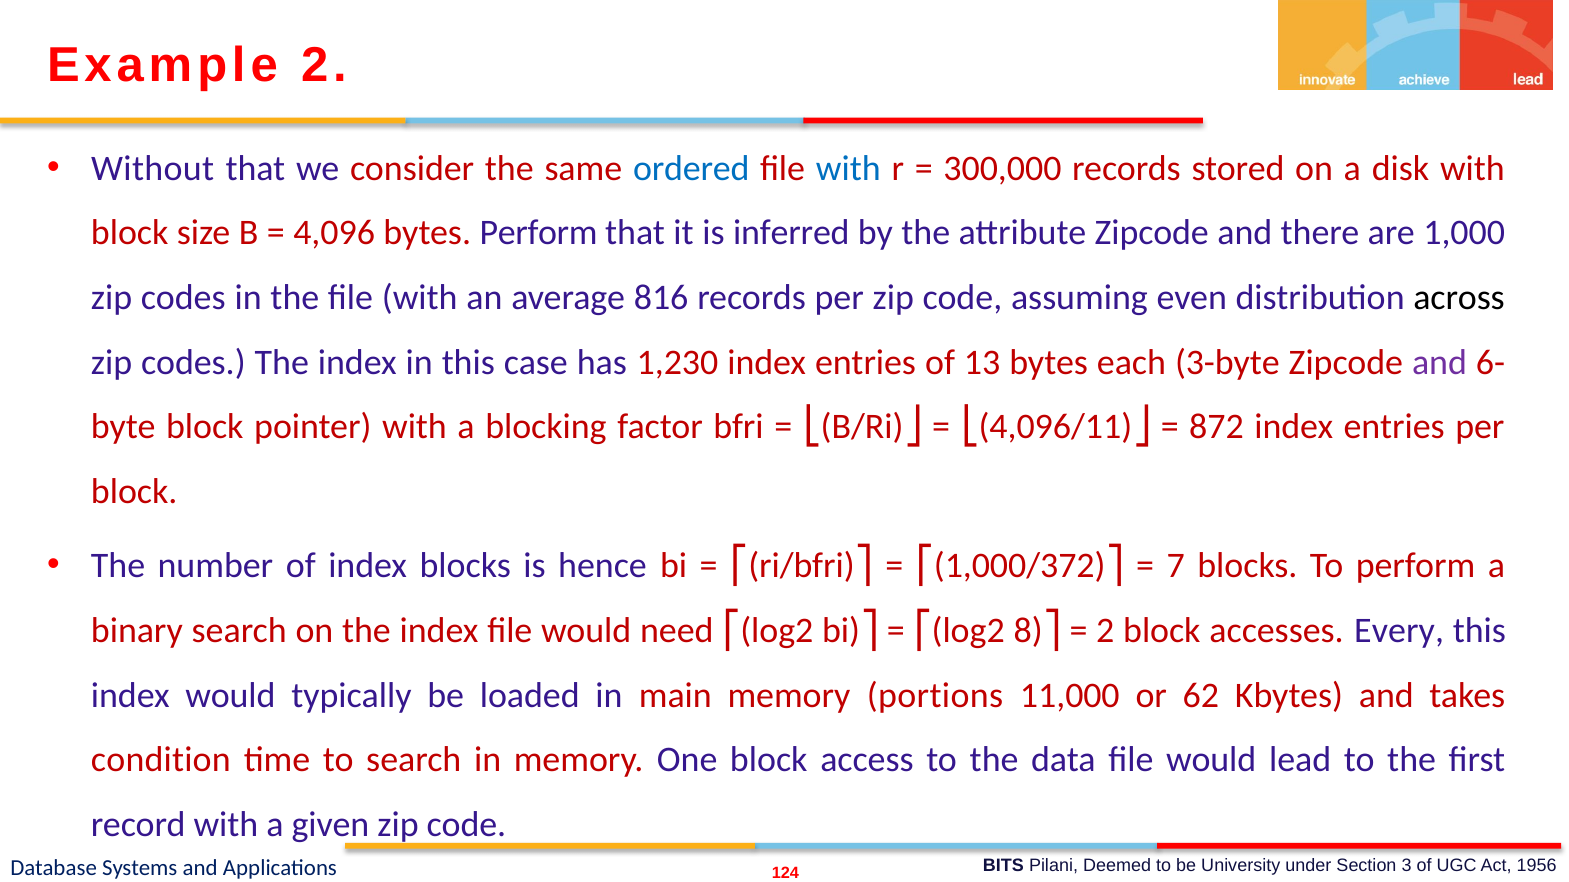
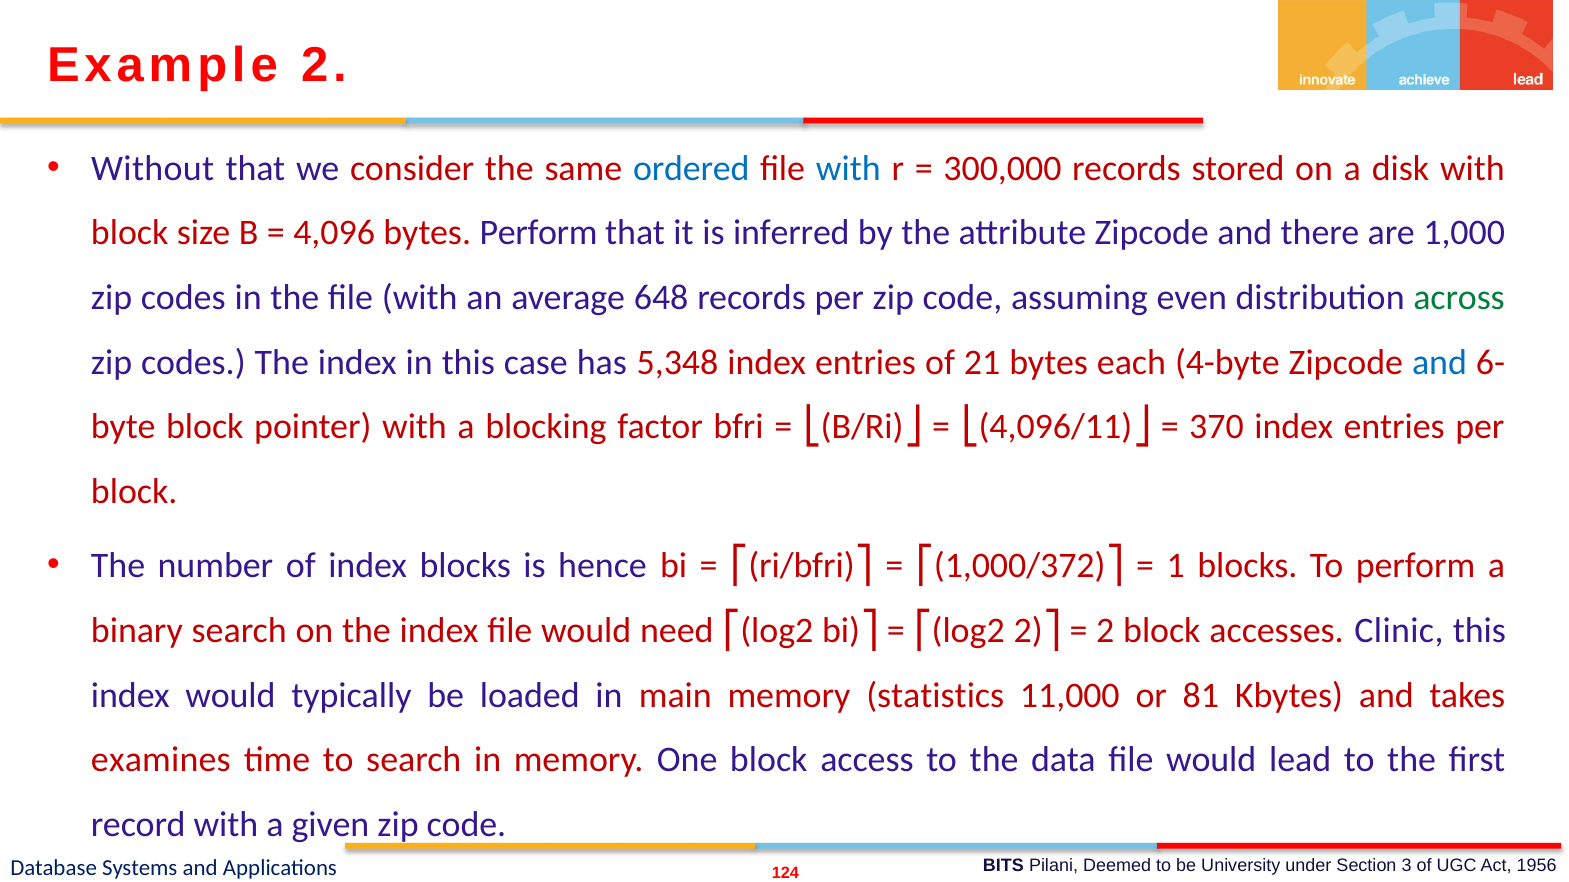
816: 816 -> 648
across colour: black -> green
1,230: 1,230 -> 5,348
13: 13 -> 21
3-byte: 3-byte -> 4-byte
and at (1440, 362) colour: purple -> blue
872: 872 -> 370
7: 7 -> 1
Every: Every -> Clinic
8 at (1028, 631): 8 -> 2
portions: portions -> statistics
62: 62 -> 81
condition: condition -> examines
